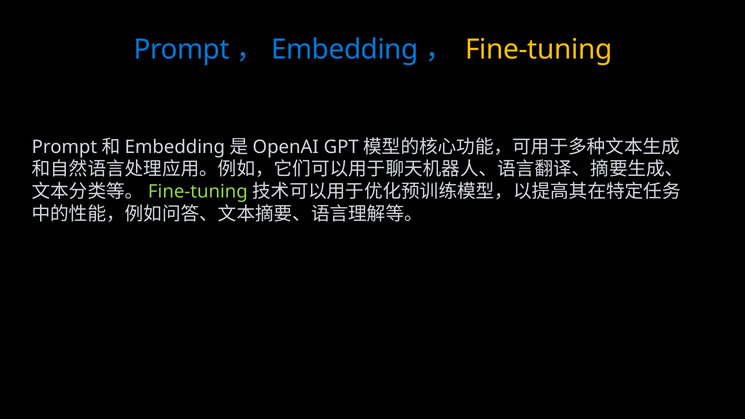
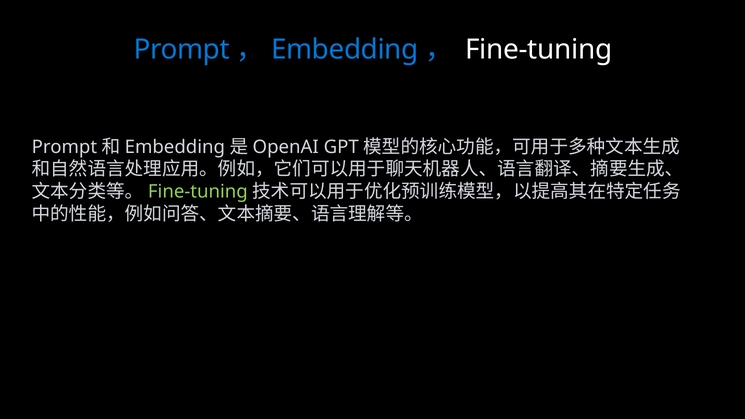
Fine-tuning at (539, 49) colour: yellow -> white
